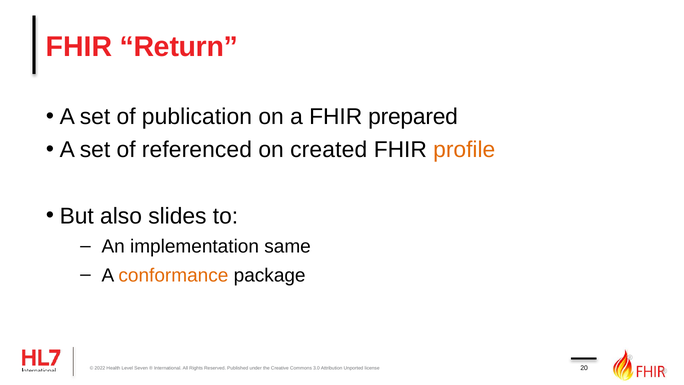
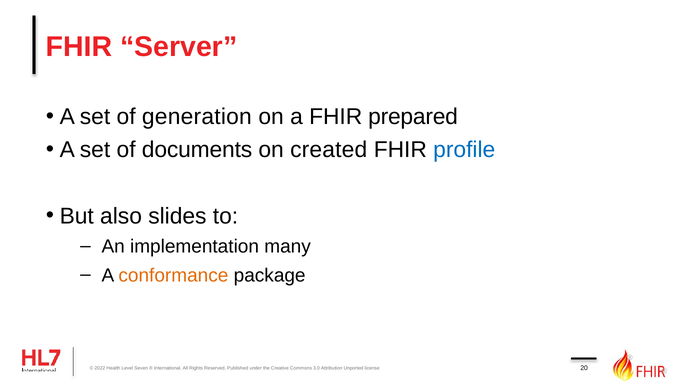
Return: Return -> Server
publication: publication -> generation
referenced: referenced -> documents
profile colour: orange -> blue
same: same -> many
